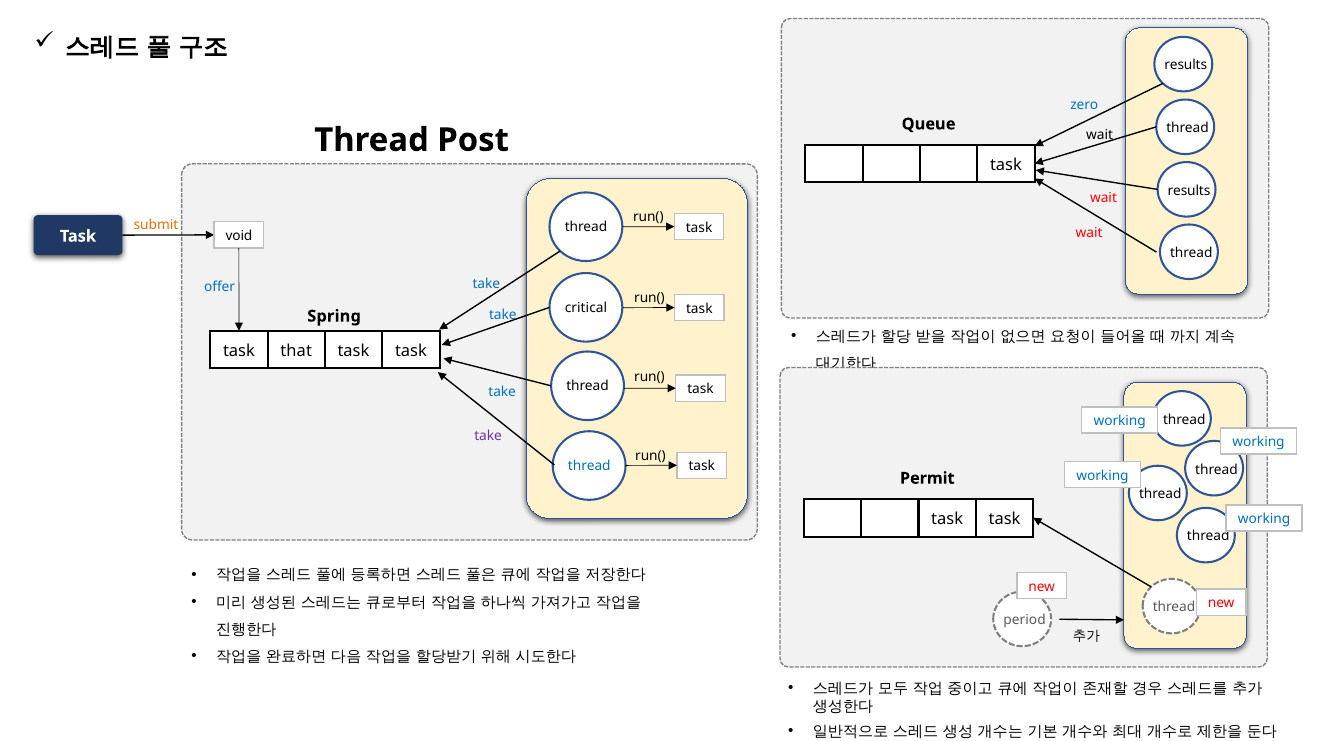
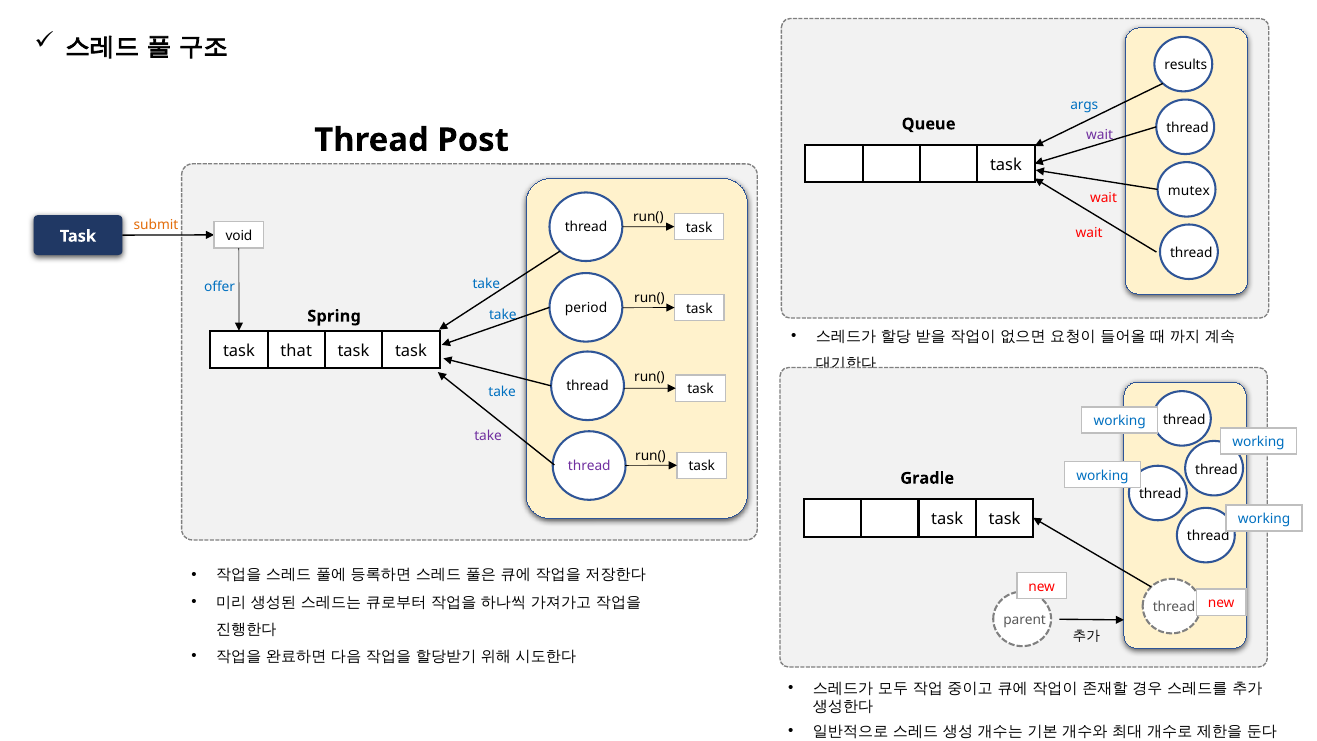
zero: zero -> args
wait at (1100, 135) colour: black -> purple
results at (1189, 191): results -> mutex
critical: critical -> period
thread at (589, 466) colour: blue -> purple
Permit: Permit -> Gradle
period: period -> parent
